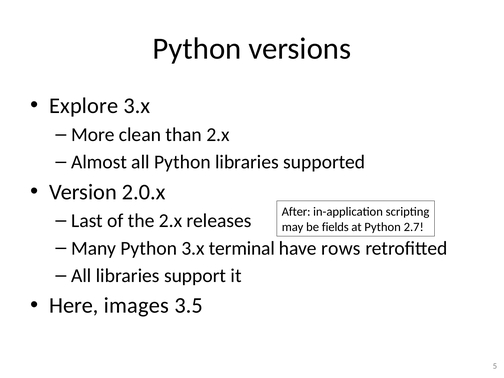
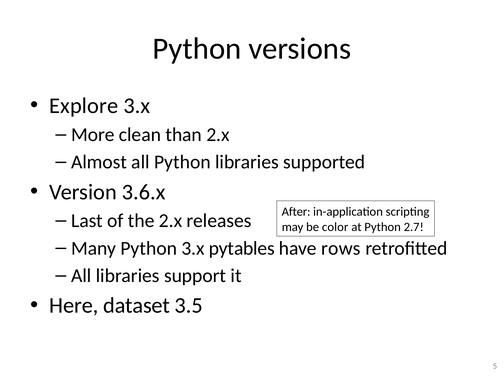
2.0.x: 2.0.x -> 3.6.x
fields: fields -> color
terminal: terminal -> pytables
images: images -> dataset
